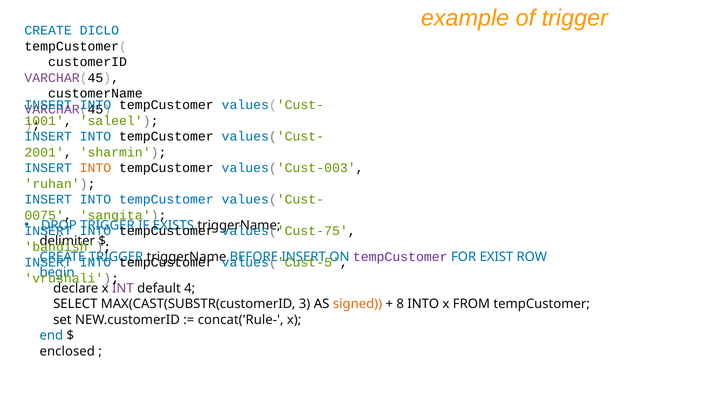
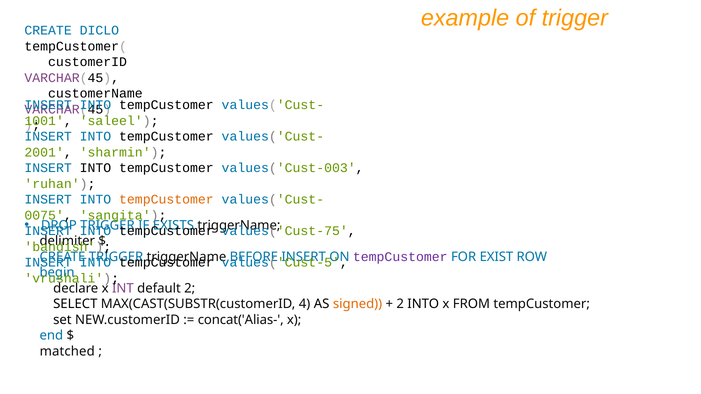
INTO at (95, 168) colour: orange -> black
tempCustomer at (166, 200) colour: blue -> orange
default 4: 4 -> 2
3: 3 -> 4
8 at (400, 304): 8 -> 2
concat('Rule-: concat('Rule- -> concat('Alias-
enclosed: enclosed -> matched
